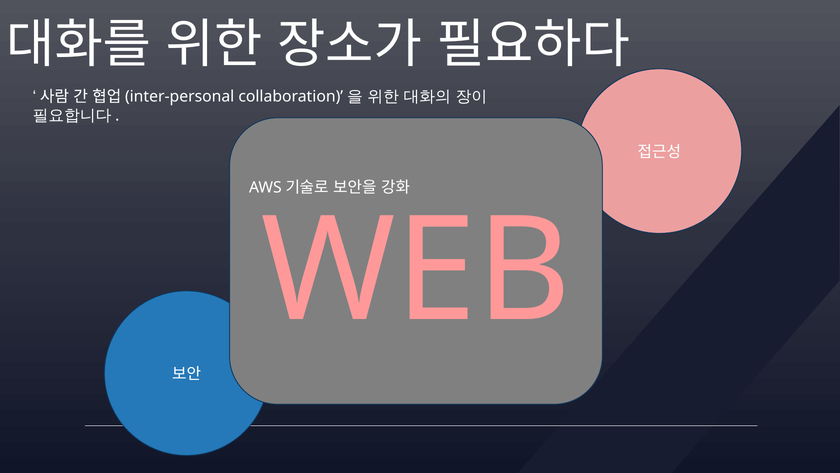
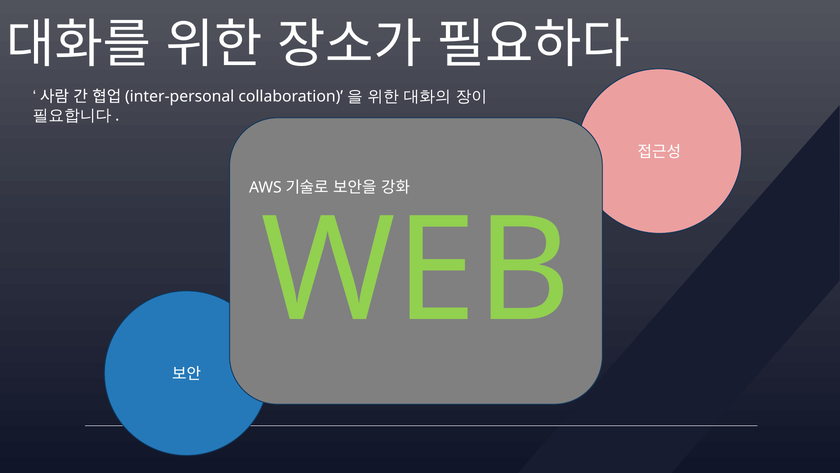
WEB colour: pink -> light green
